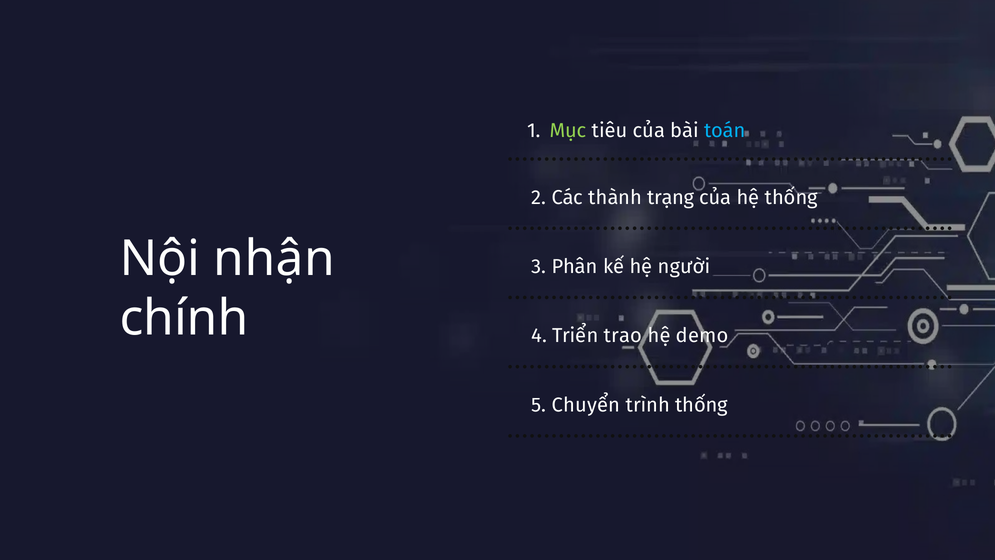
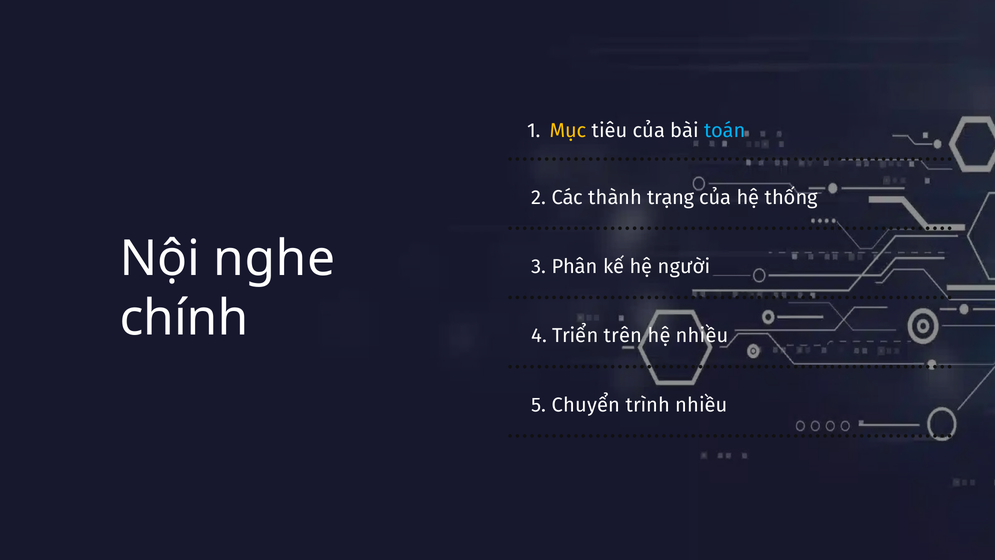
Mục colour: light green -> yellow
nhận: nhận -> nghe
trao: trao -> trên
hệ demo: demo -> nhiều
trình thống: thống -> nhiều
